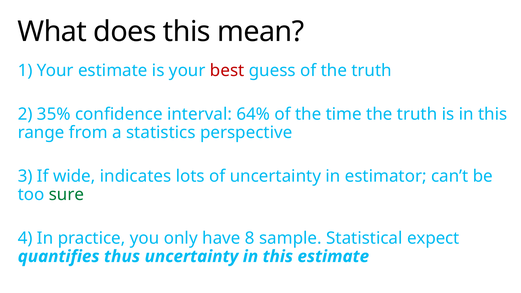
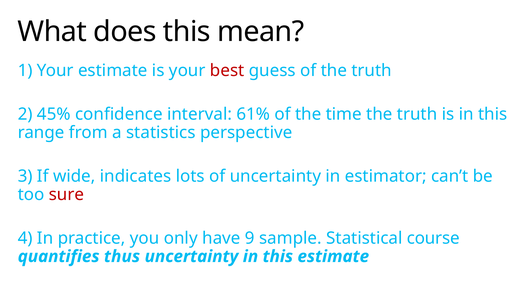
35%: 35% -> 45%
64%: 64% -> 61%
sure colour: green -> red
8: 8 -> 9
expect: expect -> course
